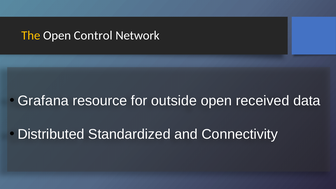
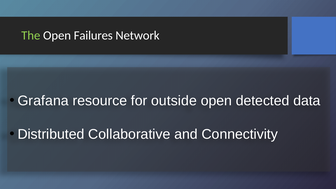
The colour: yellow -> light green
Control: Control -> Failures
received: received -> detected
Standardized: Standardized -> Collaborative
